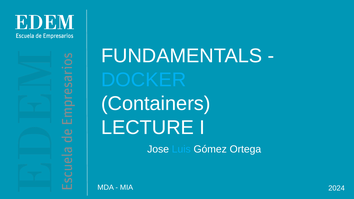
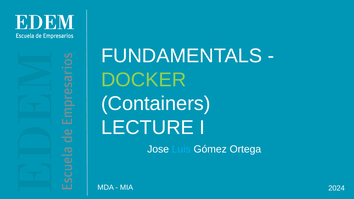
DOCKER colour: light blue -> light green
